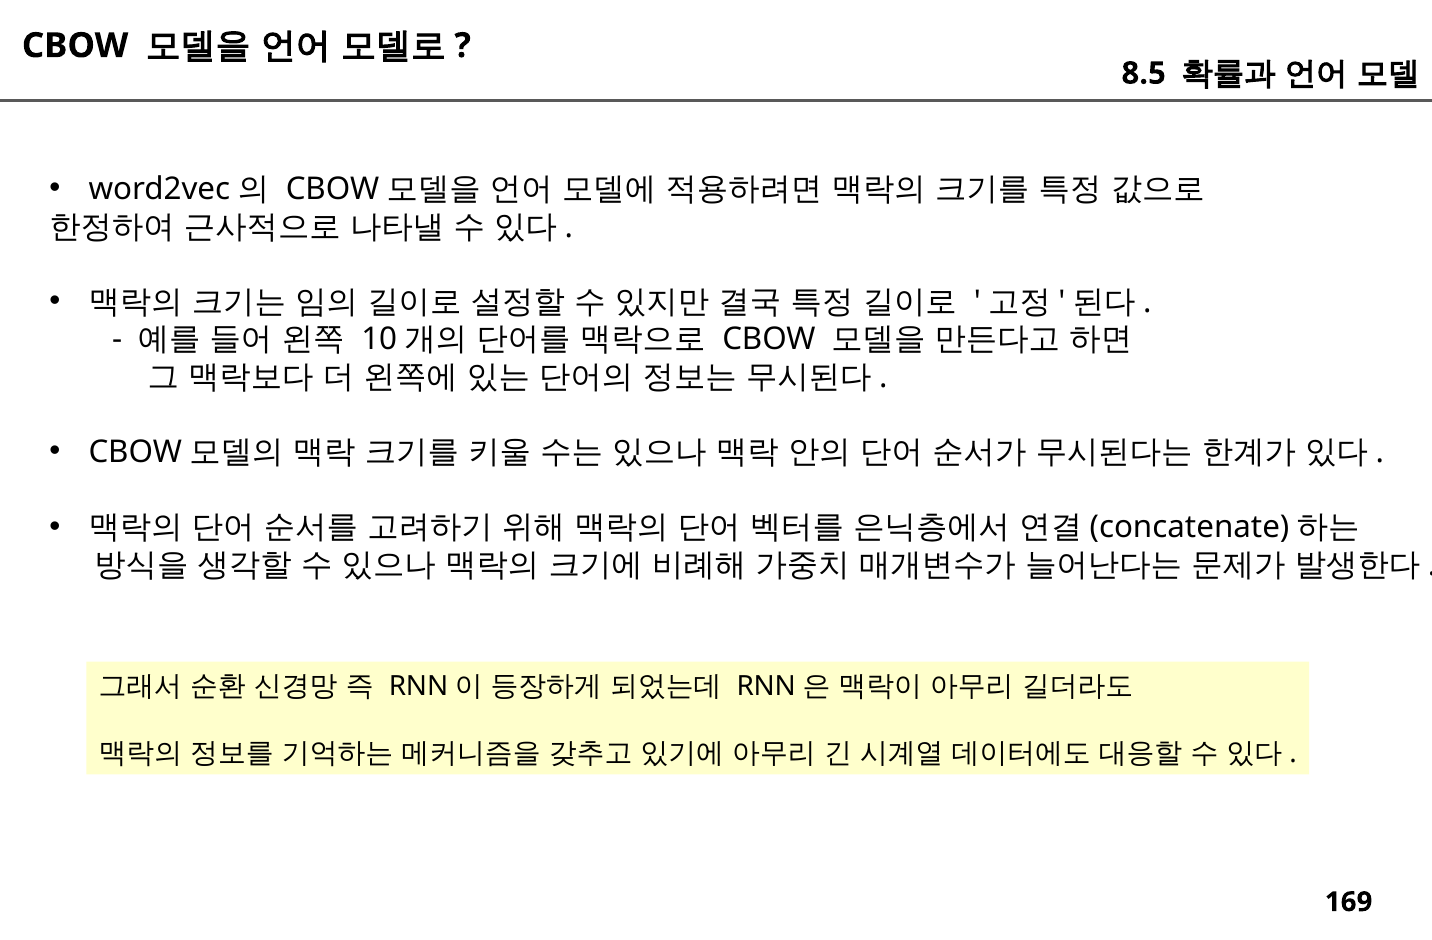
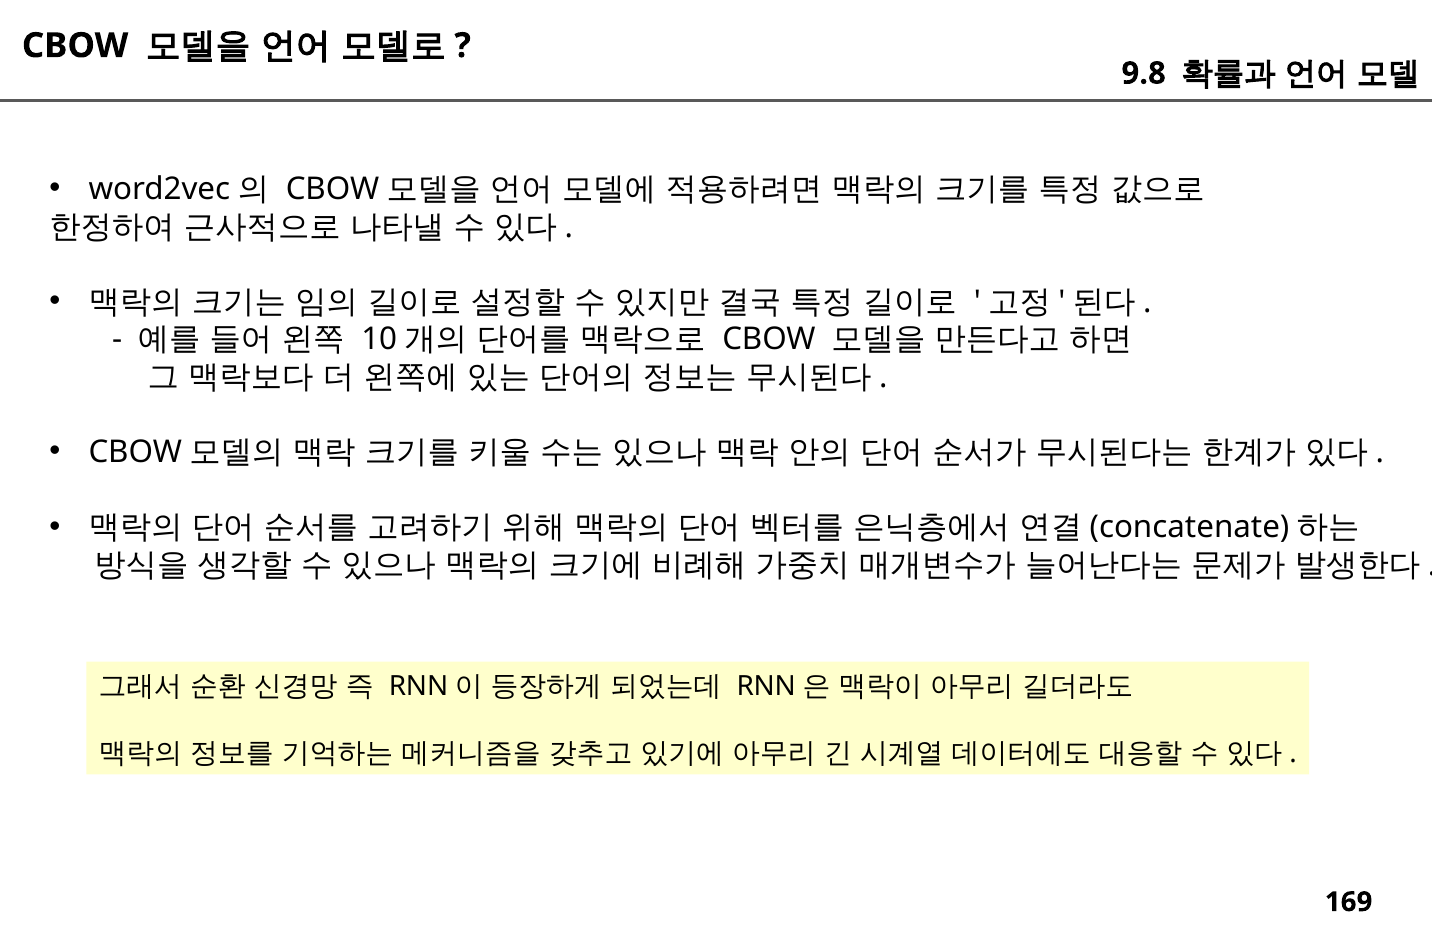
8.5: 8.5 -> 9.8
